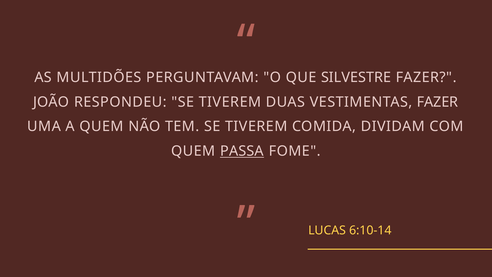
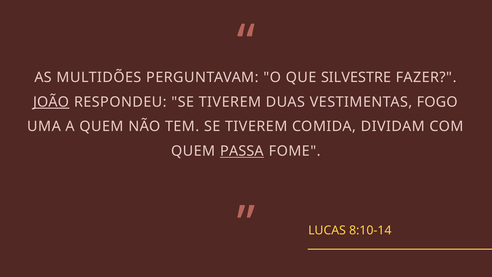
JOÃO underline: none -> present
VESTIMENTAS FAZER: FAZER -> FOGO
6:10-14: 6:10-14 -> 8:10-14
